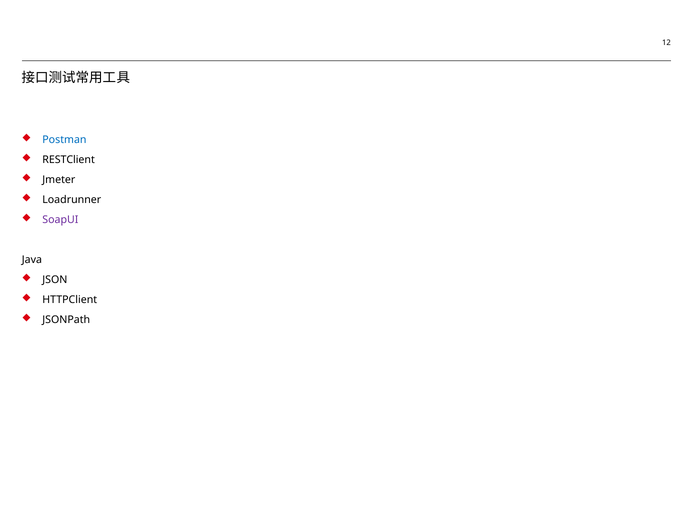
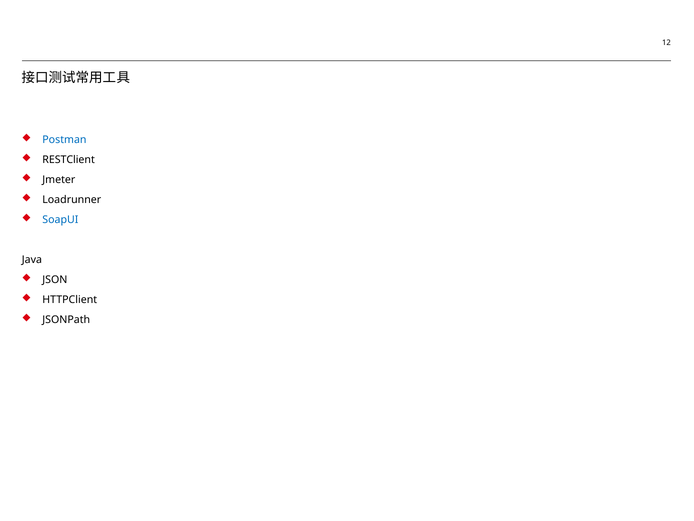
SoapUI colour: purple -> blue
